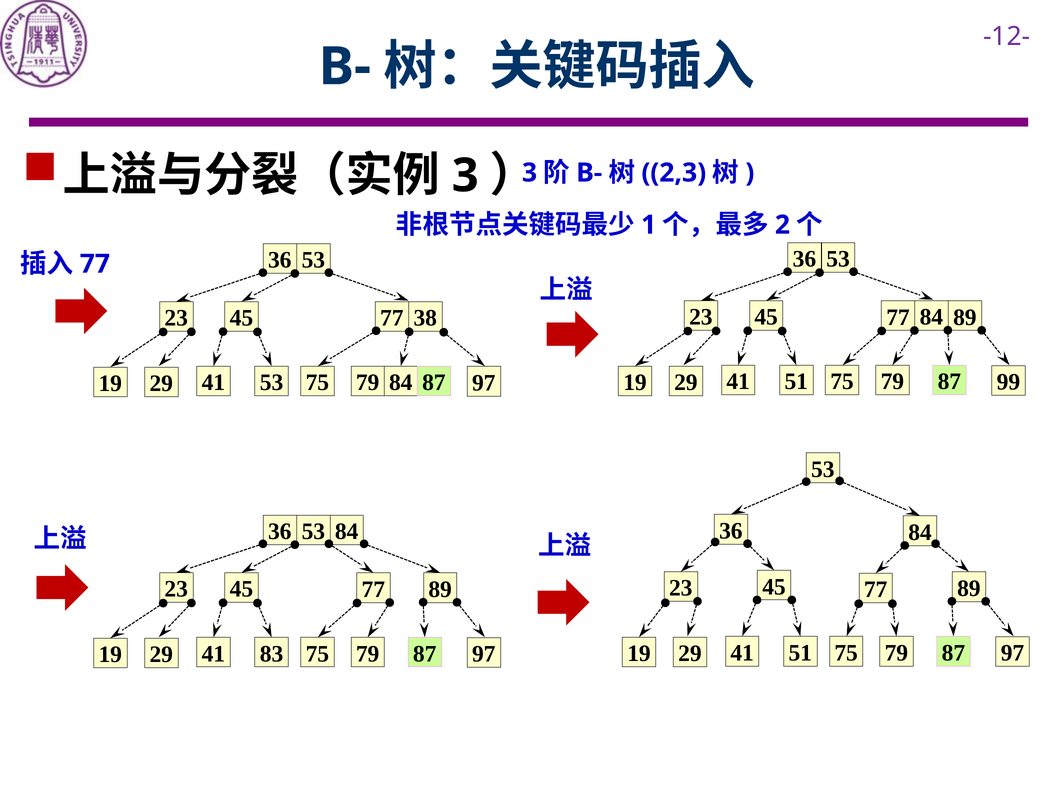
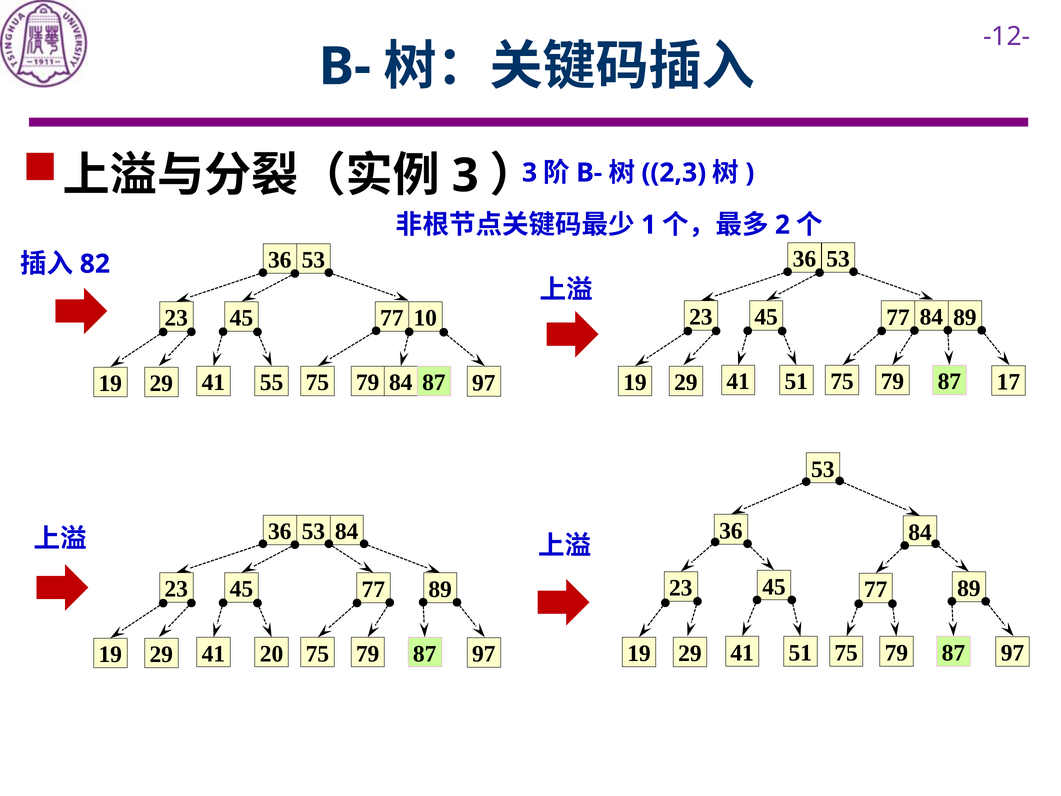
77 at (95, 264): 77 -> 82
38: 38 -> 10
99: 99 -> 17
19 53: 53 -> 55
83: 83 -> 20
